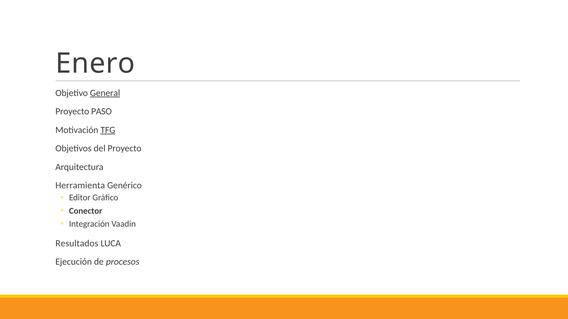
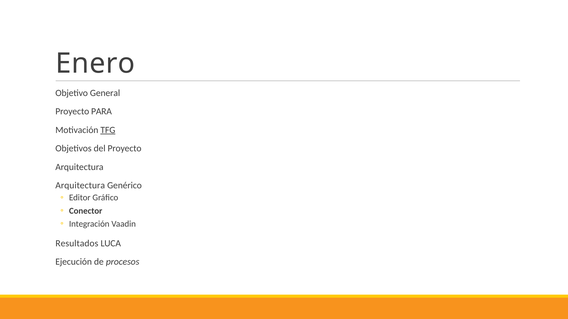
General underline: present -> none
PASO: PASO -> PARA
Herramienta at (80, 186): Herramienta -> Arquitectura
